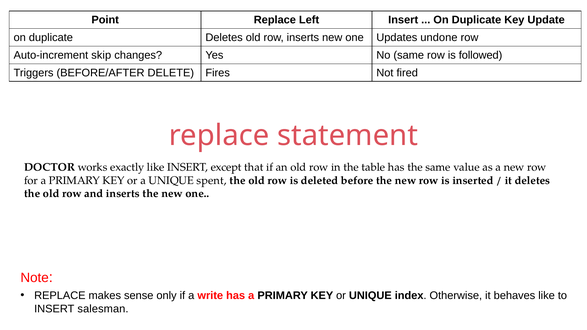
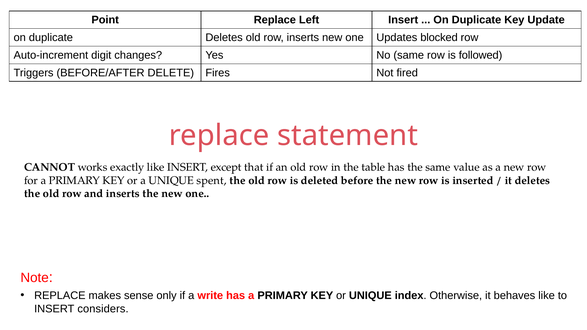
undone: undone -> blocked
skip: skip -> digit
DOCTOR: DOCTOR -> CANNOT
salesman: salesman -> considers
